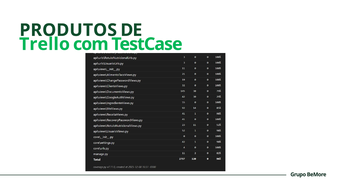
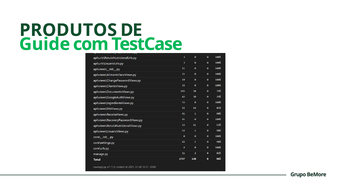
Trello: Trello -> Guide
